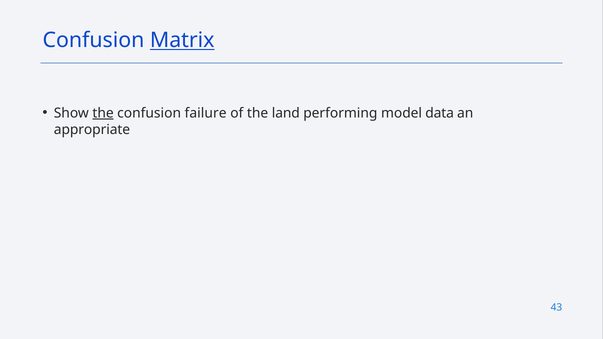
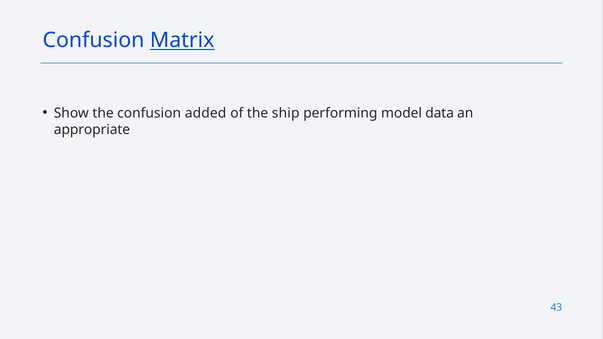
the at (103, 113) underline: present -> none
failure: failure -> added
land: land -> ship
